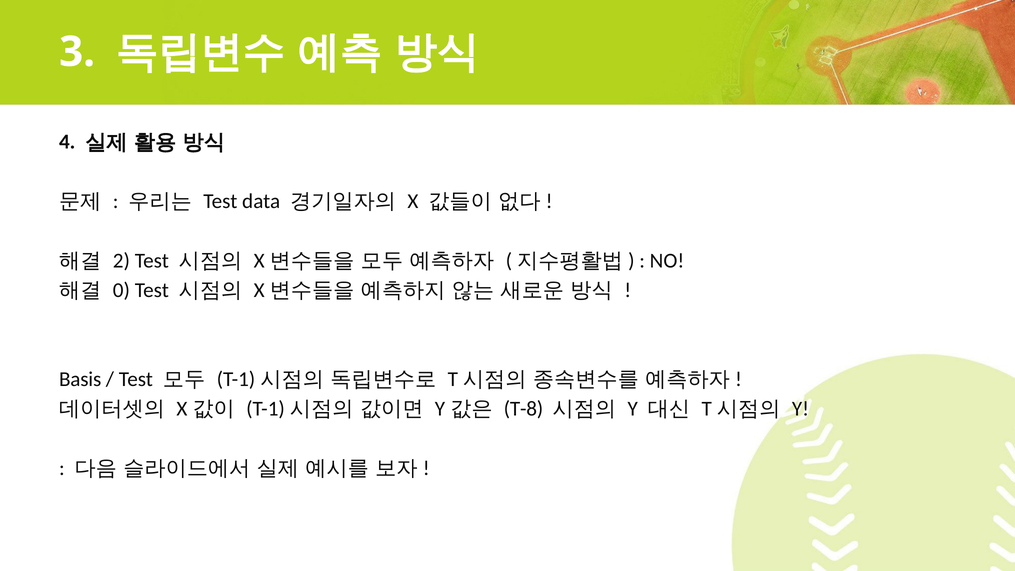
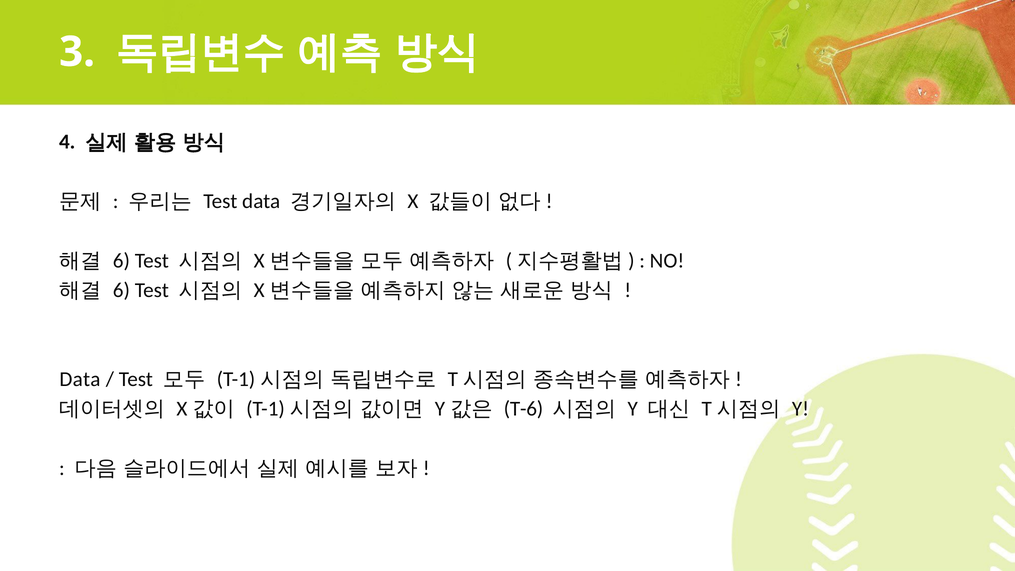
2 at (121, 261): 2 -> 6
0 at (121, 290): 0 -> 6
Basis at (80, 379): Basis -> Data
T-8: T-8 -> T-6
